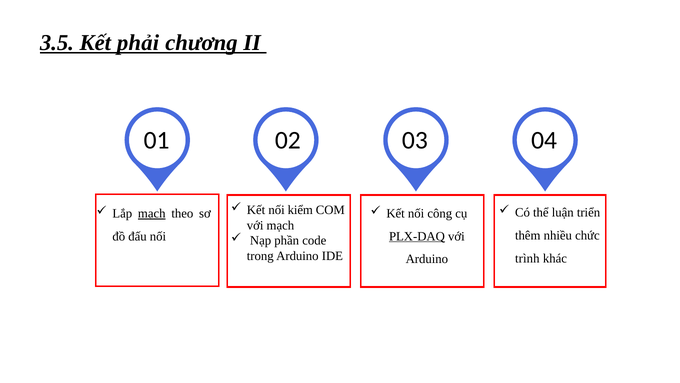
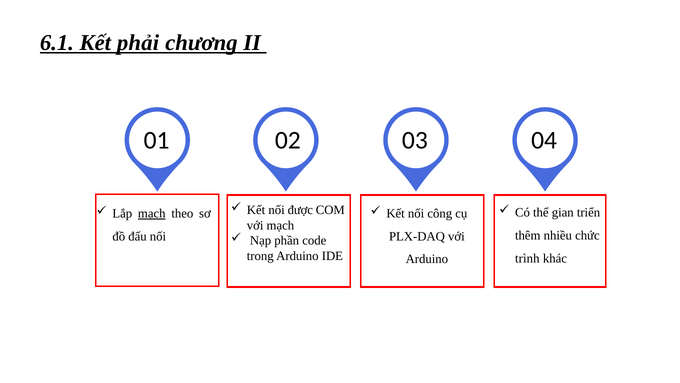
3.5: 3.5 -> 6.1
kiểm: kiểm -> được
luận: luận -> gian
PLX-DAQ underline: present -> none
